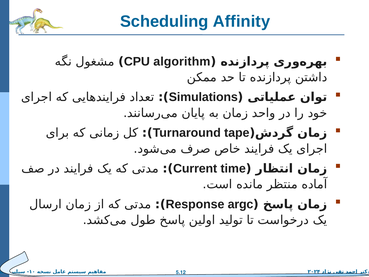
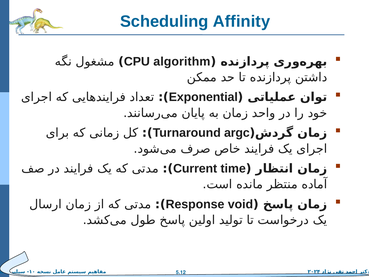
Simulations: Simulations -> Exponential
tape: tape -> argc
argc: argc -> void
